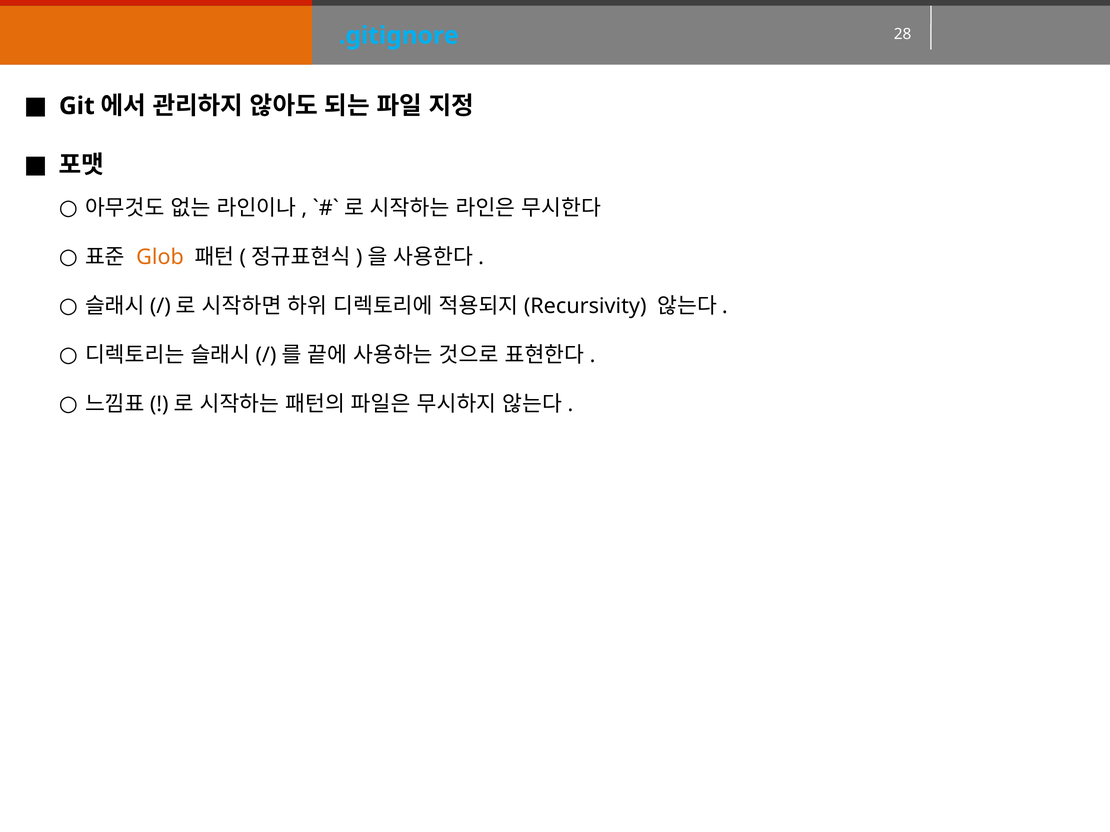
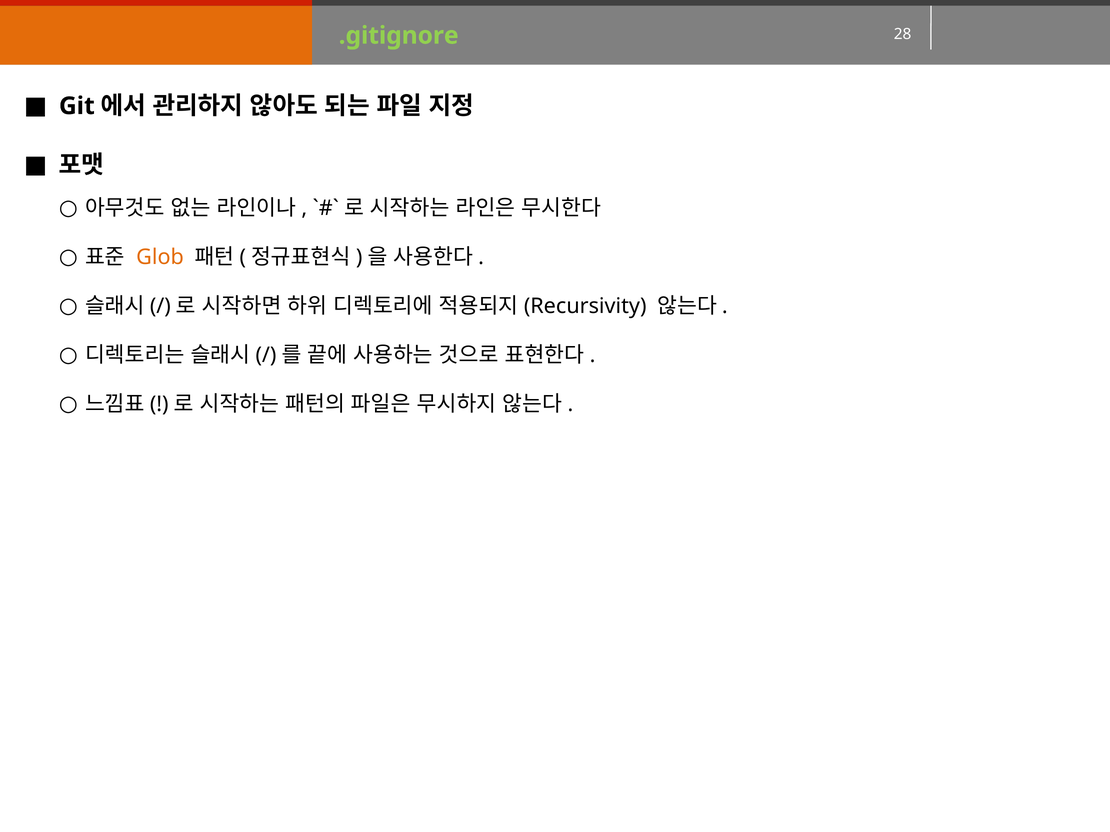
.gitignore colour: light blue -> light green
